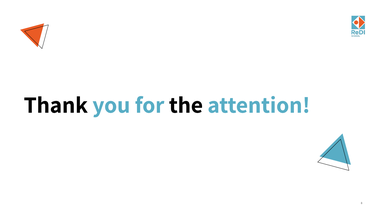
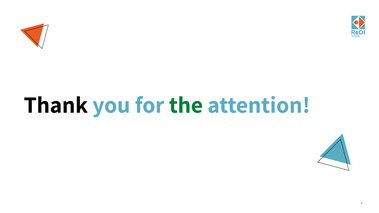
the colour: black -> green
